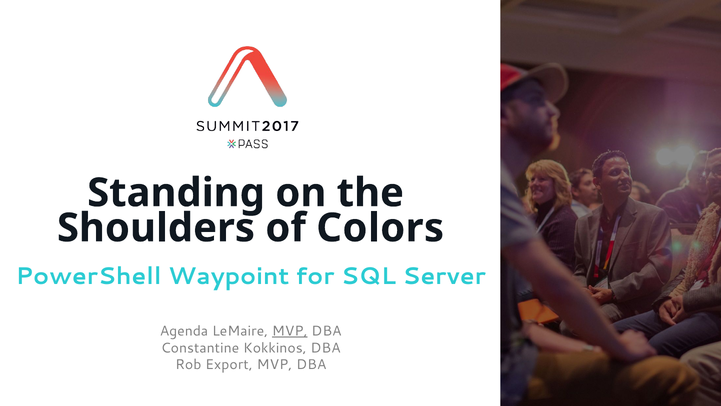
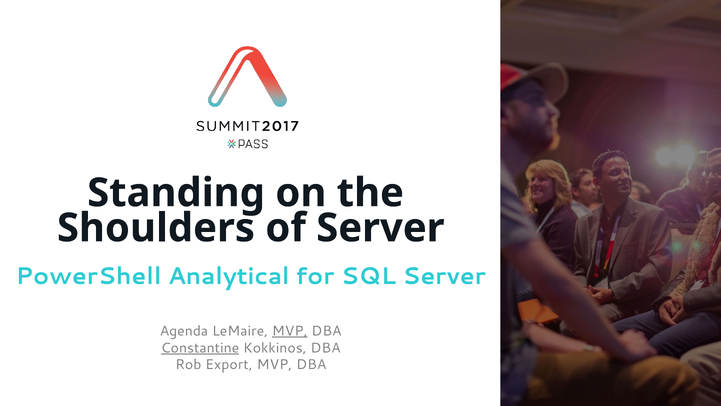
of Colors: Colors -> Server
Waypoint: Waypoint -> Analytical
Constantine underline: none -> present
